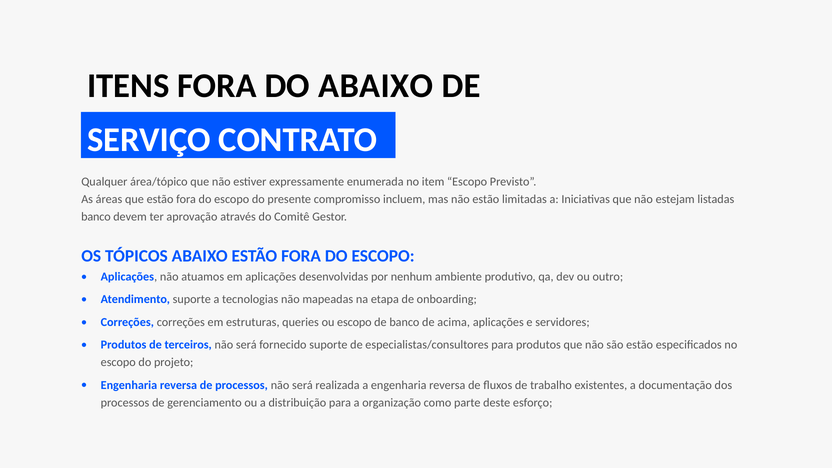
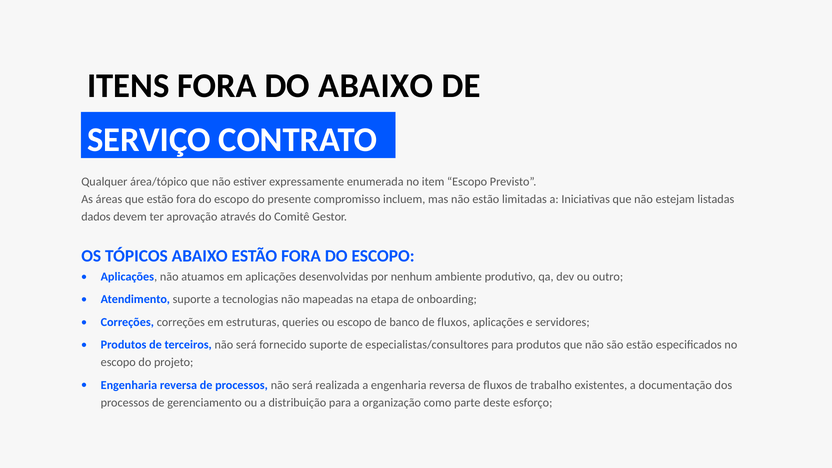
banco at (96, 217): banco -> dados
banco de acima: acima -> fluxos
